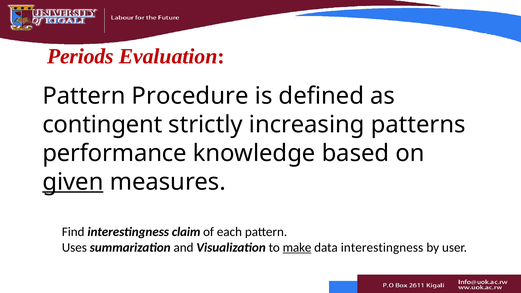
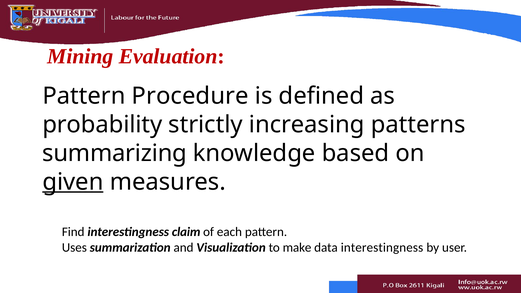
Periods: Periods -> Mining
contingent: contingent -> probability
performance: performance -> summarizing
make underline: present -> none
